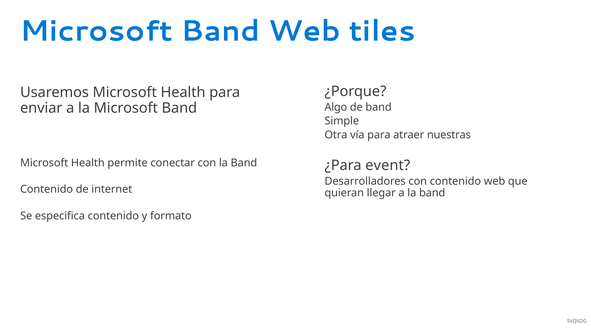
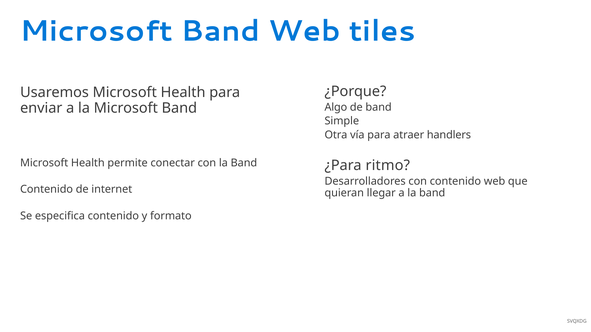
nuestras: nuestras -> handlers
event: event -> ritmo
